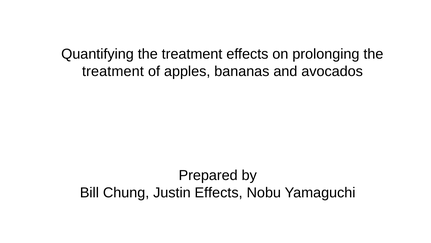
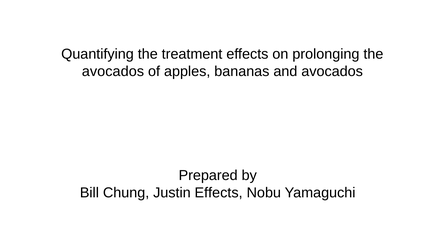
treatment at (113, 71): treatment -> avocados
